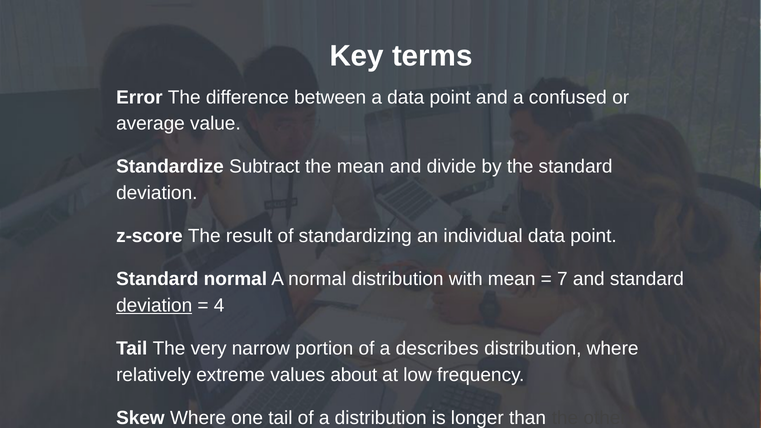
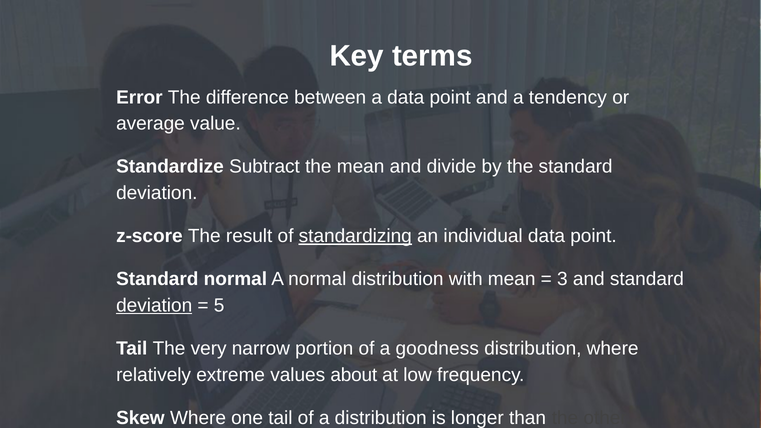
confused: confused -> tendency
standardizing underline: none -> present
7: 7 -> 3
4: 4 -> 5
describes: describes -> goodness
